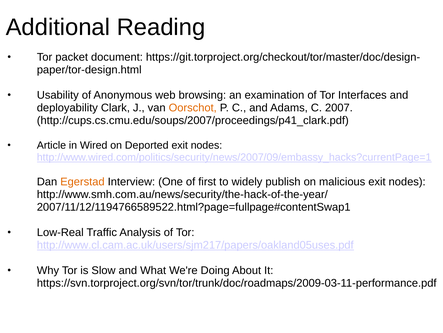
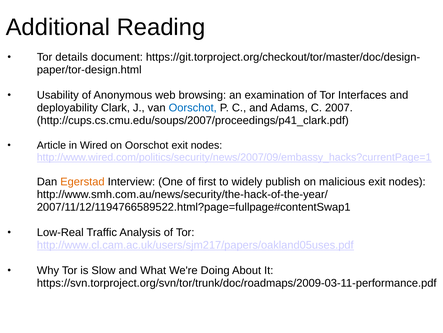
packet: packet -> details
Oorschot at (193, 108) colour: orange -> blue
on Deported: Deported -> Oorschot
